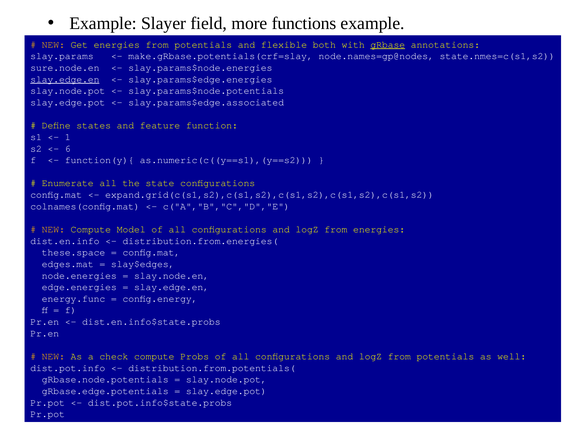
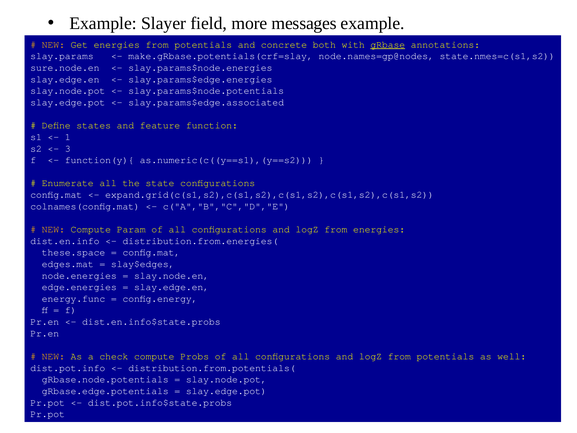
functions: functions -> messages
flexible: flexible -> concrete
slay.edge.en at (65, 79) underline: present -> none
6: 6 -> 3
Model: Model -> Param
